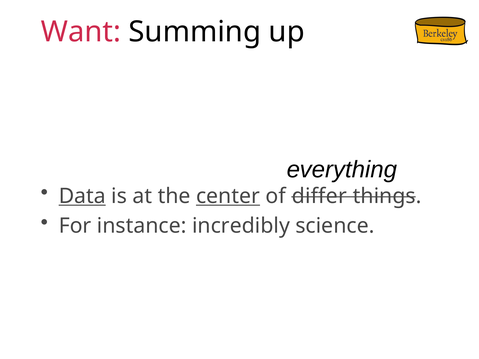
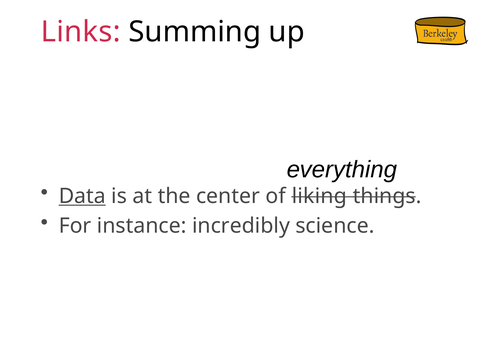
Want: Want -> Links
center underline: present -> none
differ: differ -> liking
